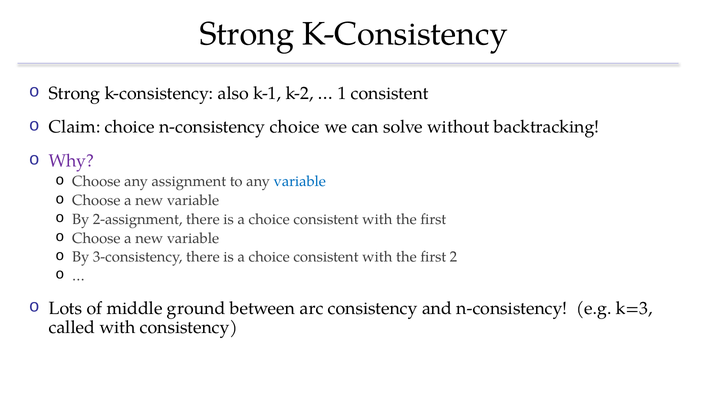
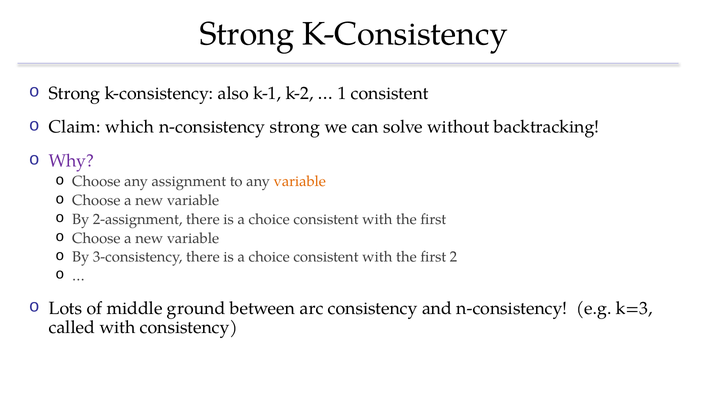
Claim choice: choice -> which
n-consistency choice: choice -> strong
variable at (300, 182) colour: blue -> orange
